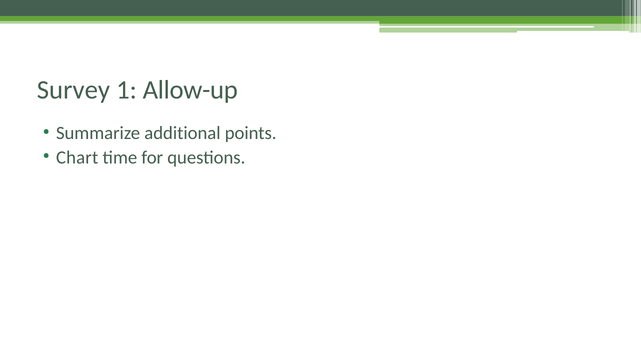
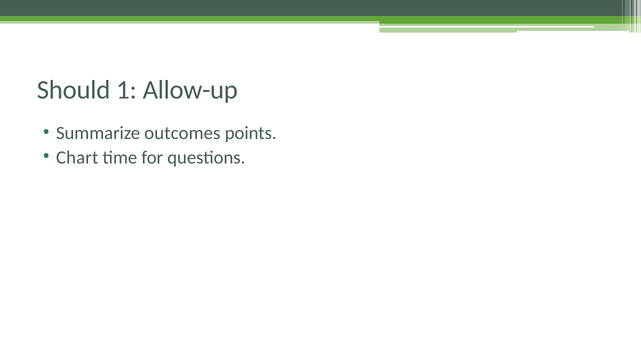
Survey: Survey -> Should
additional: additional -> outcomes
